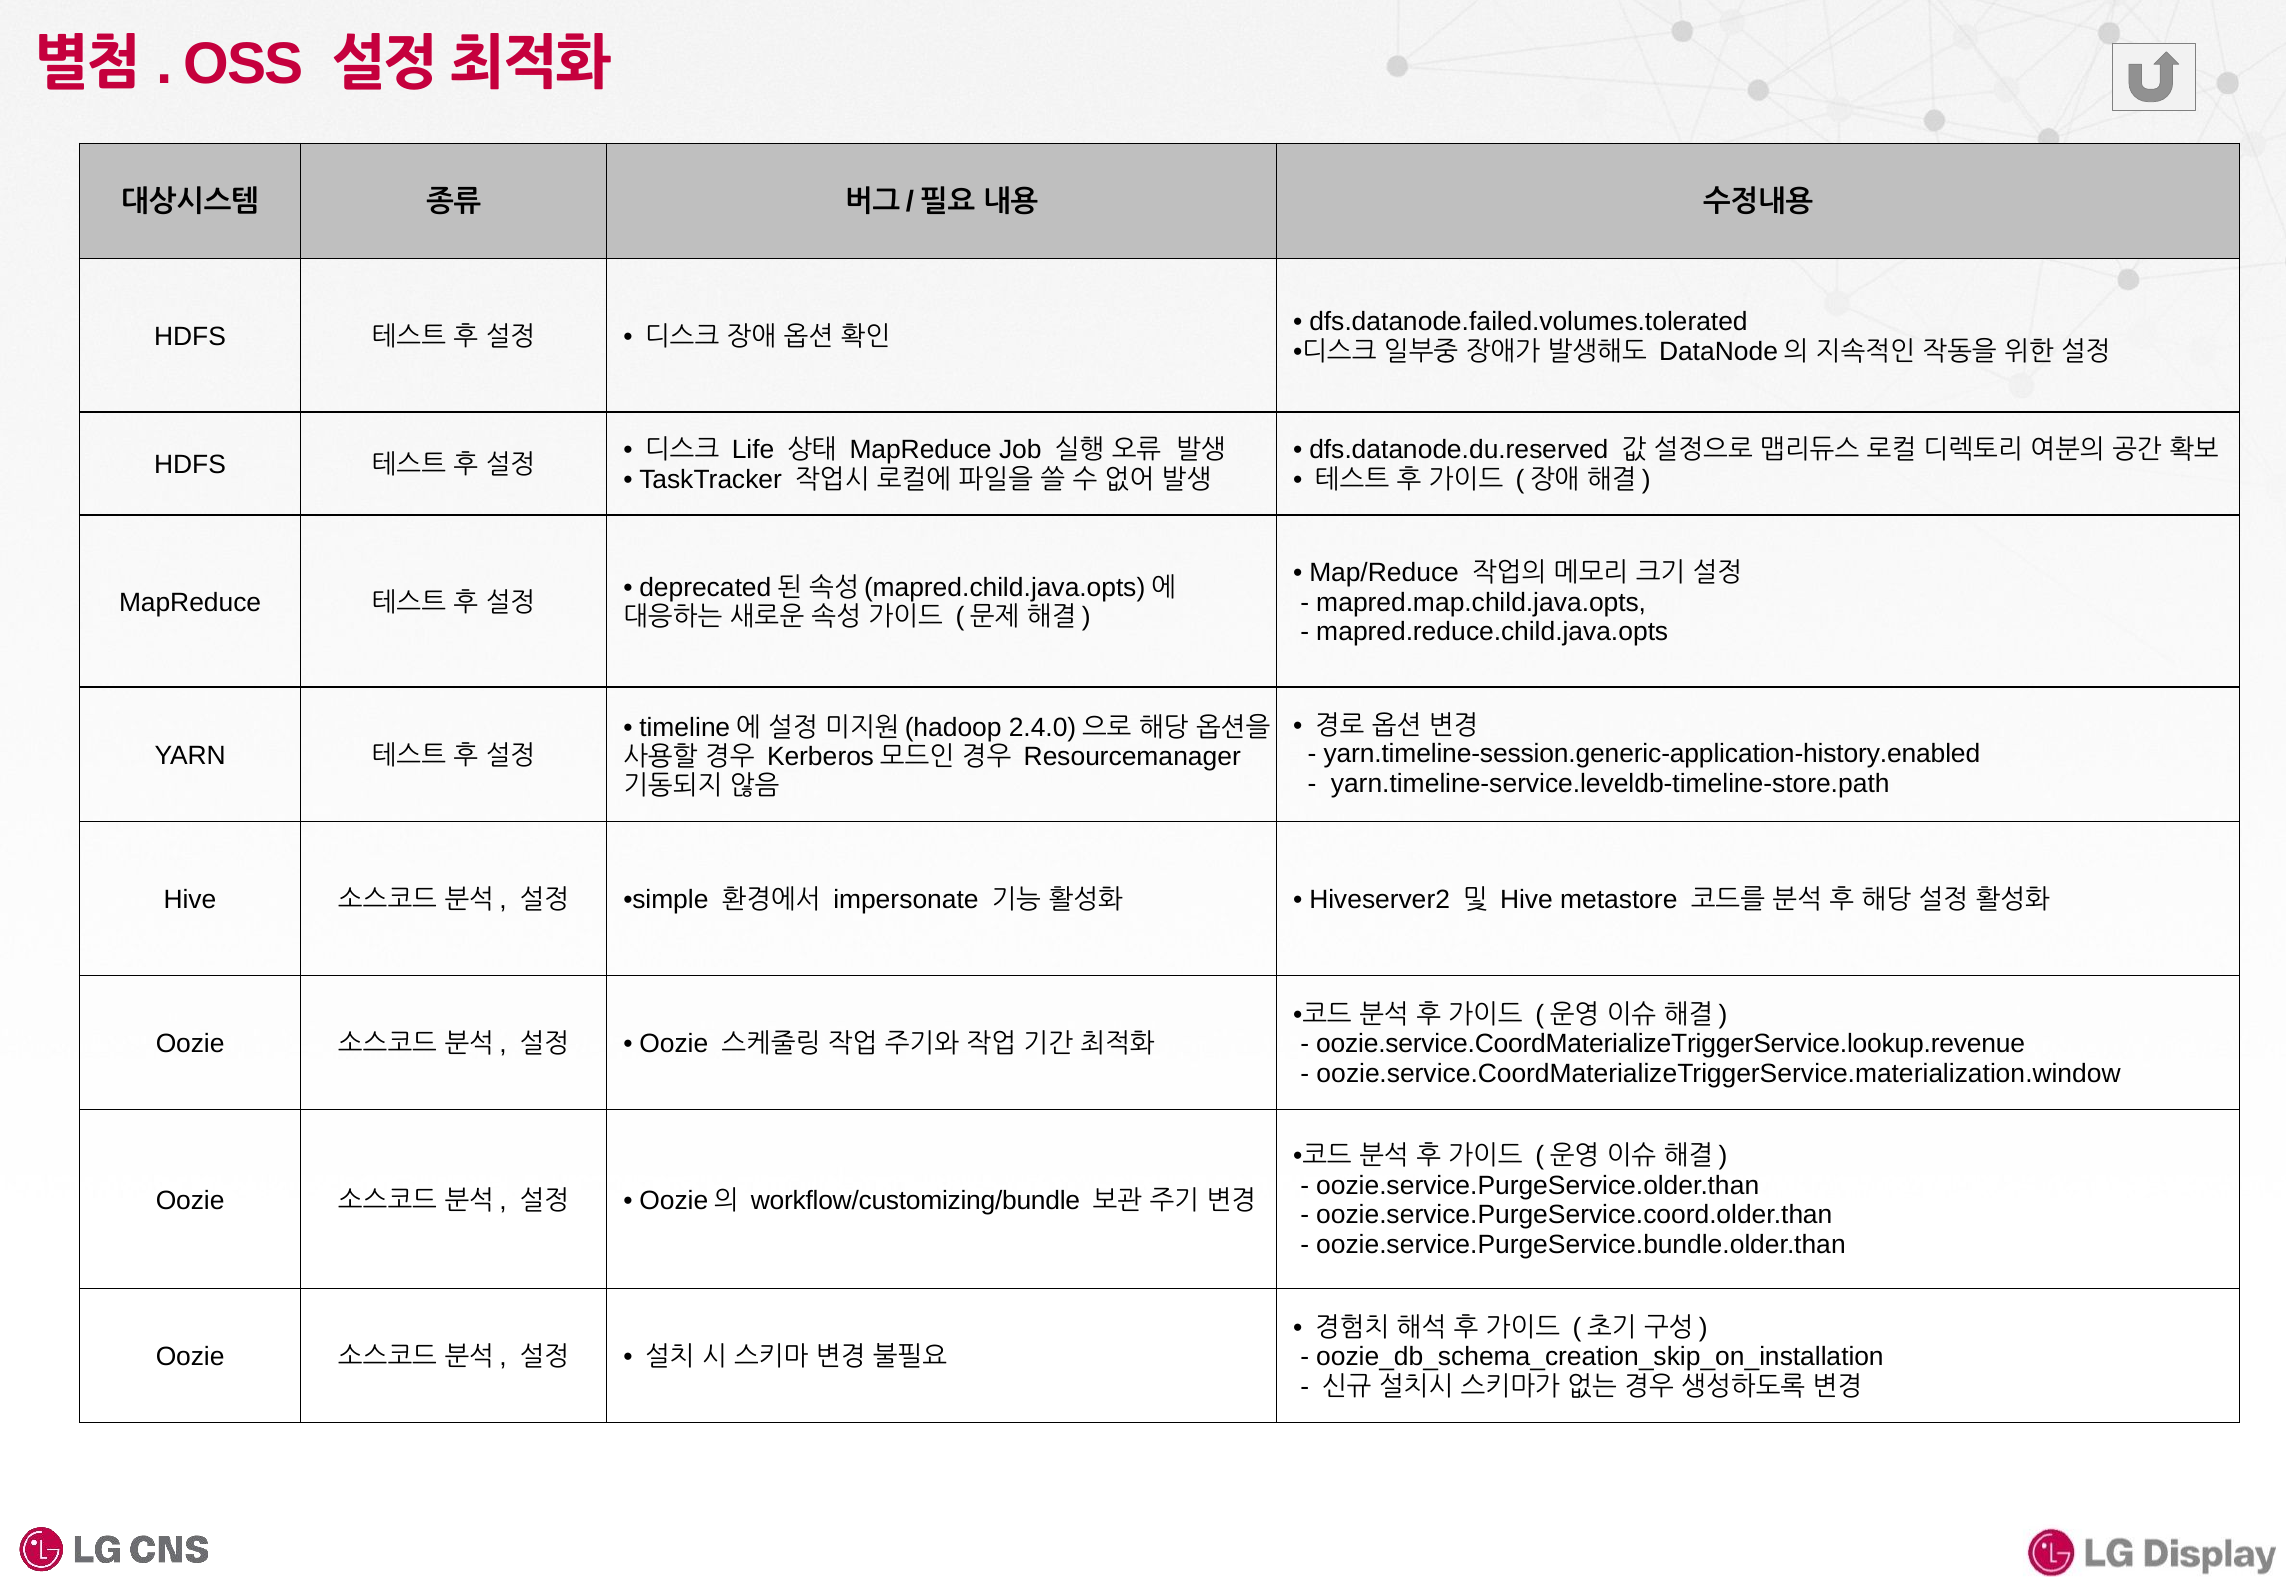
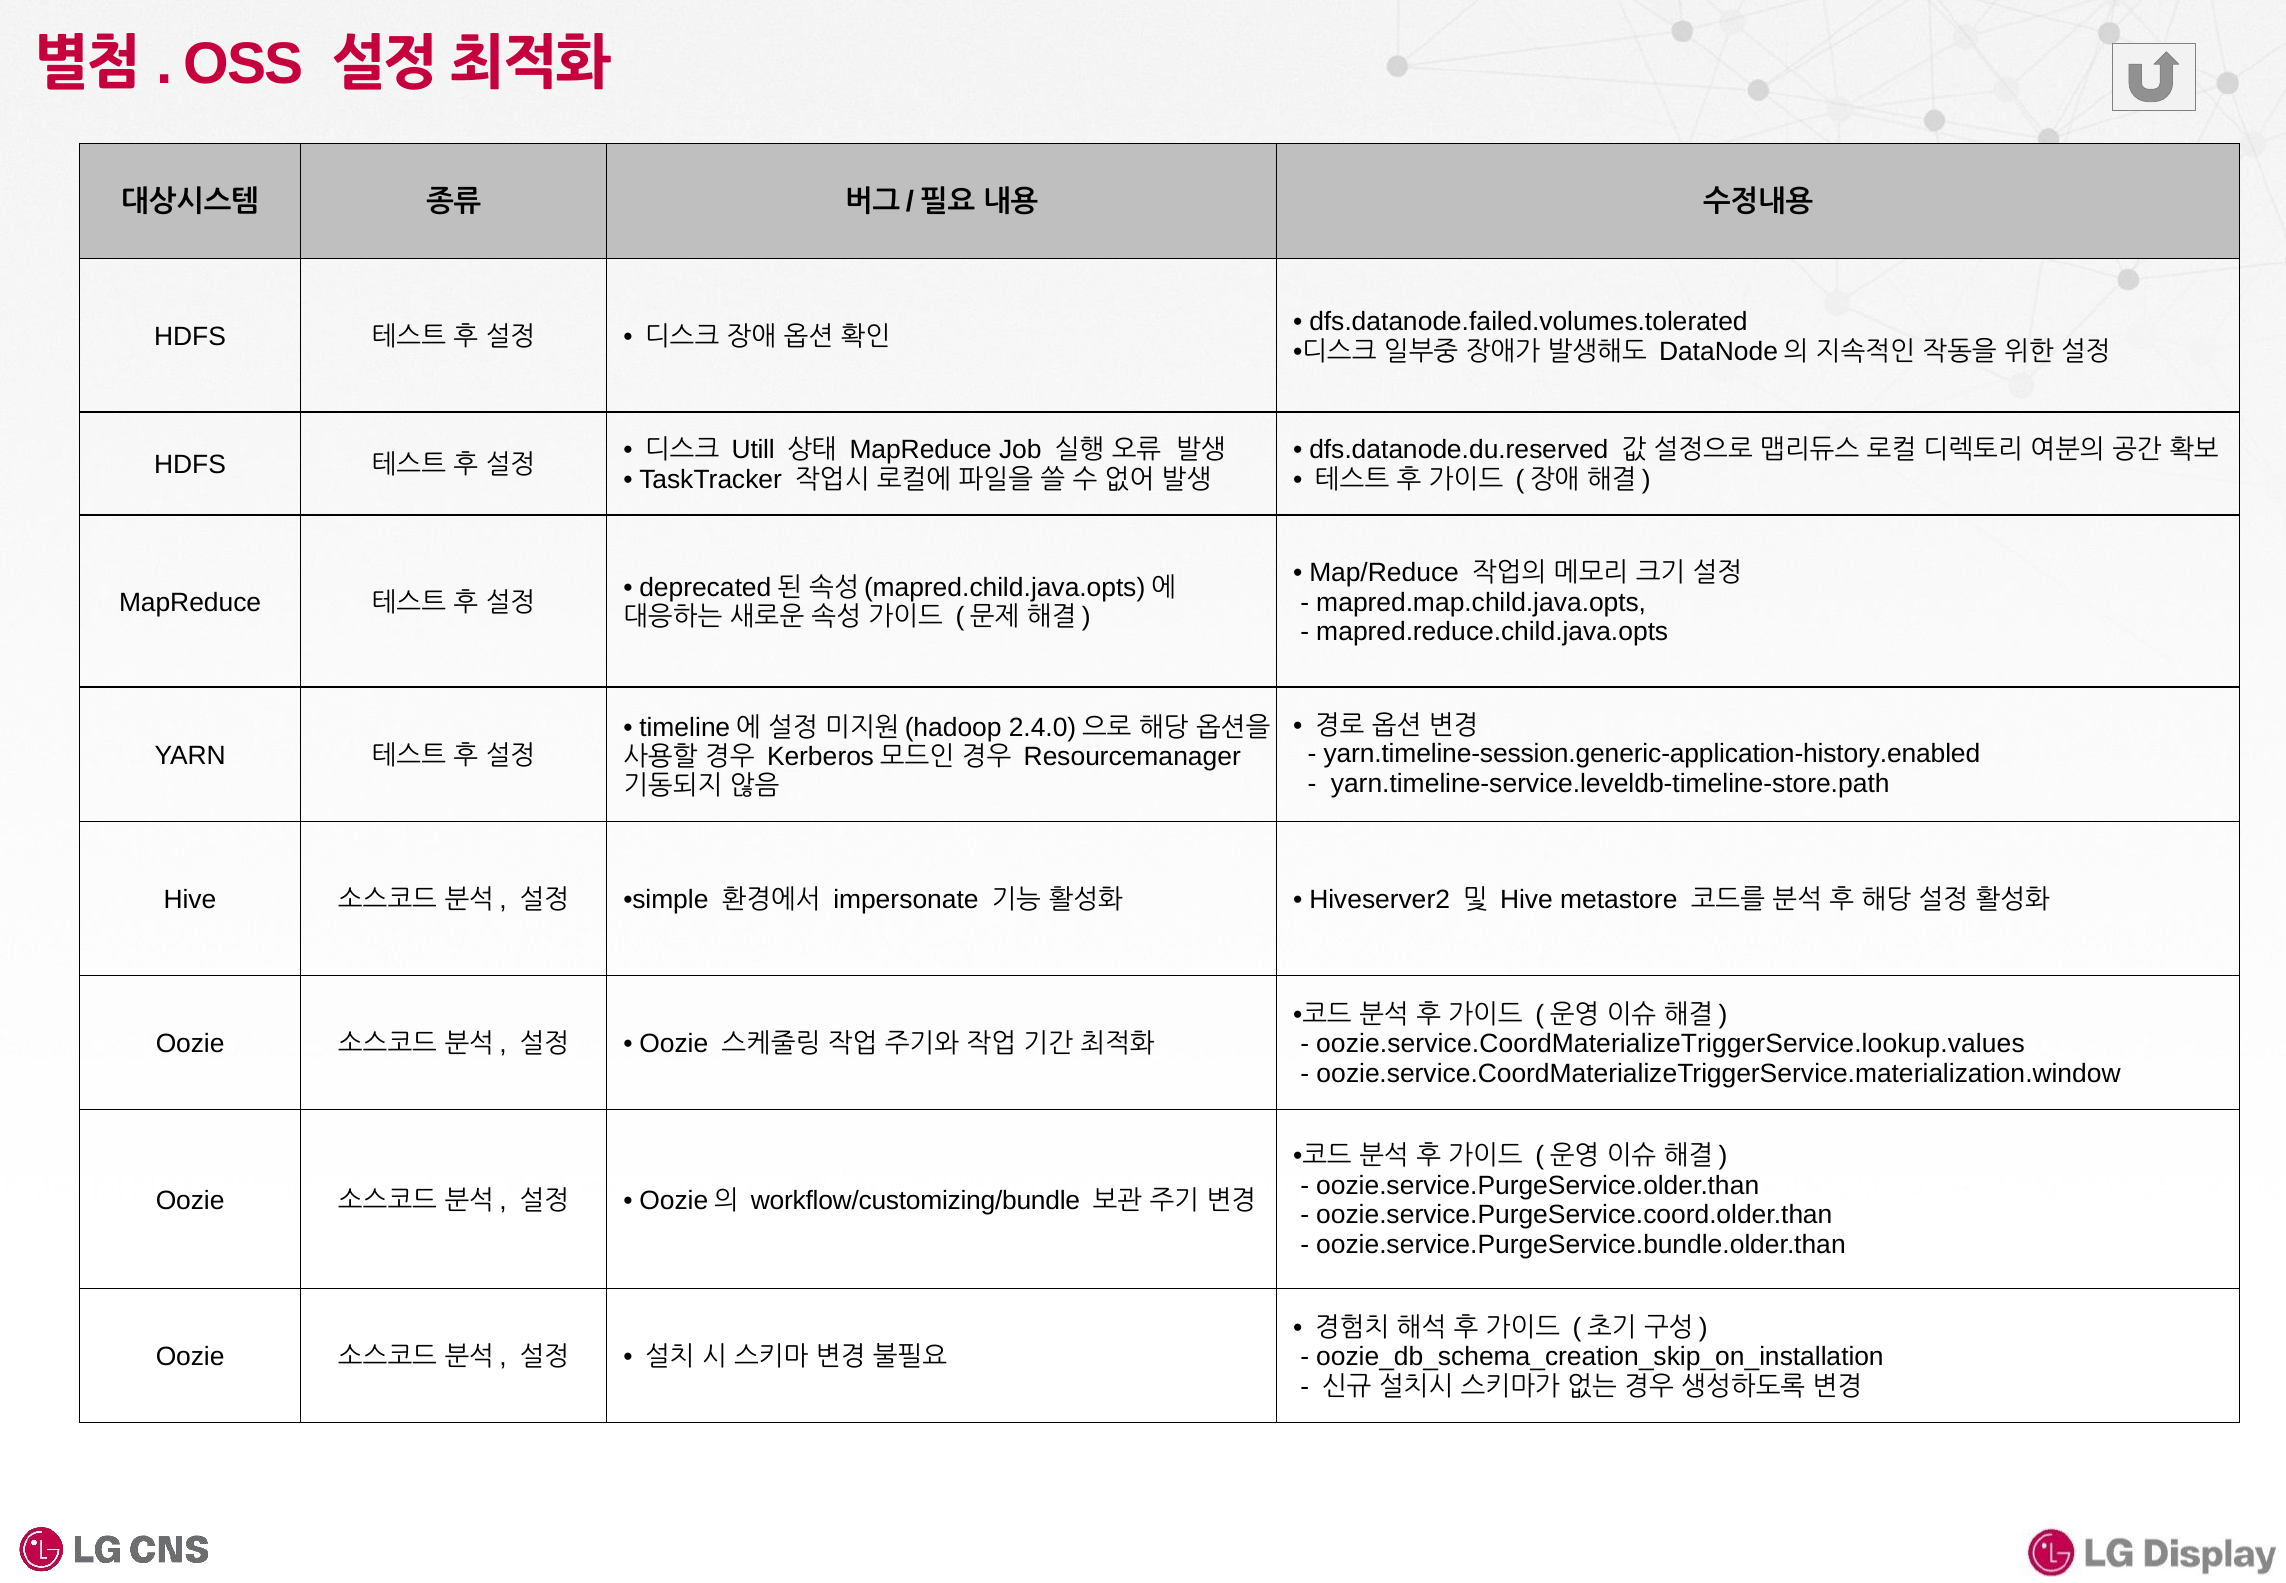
Life: Life -> Utill
oozie.service.CoordMaterializeTriggerService.lookup.revenue: oozie.service.CoordMaterializeTriggerService.lookup.revenue -> oozie.service.CoordMaterializeTriggerService.lookup.values
